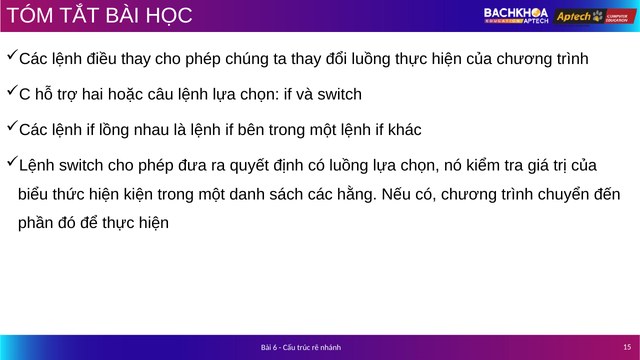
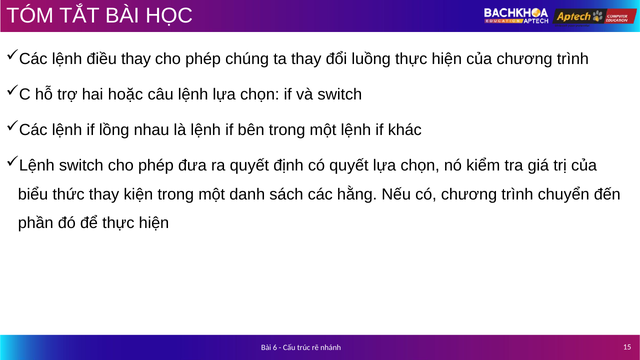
có luồng: luồng -> quyết
thức hiện: hiện -> thay
